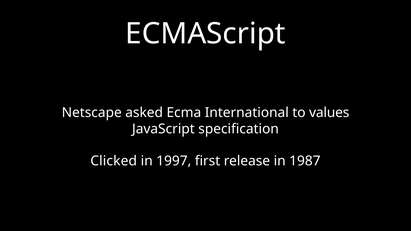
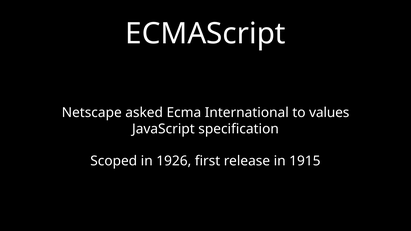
Clicked: Clicked -> Scoped
1997: 1997 -> 1926
1987: 1987 -> 1915
